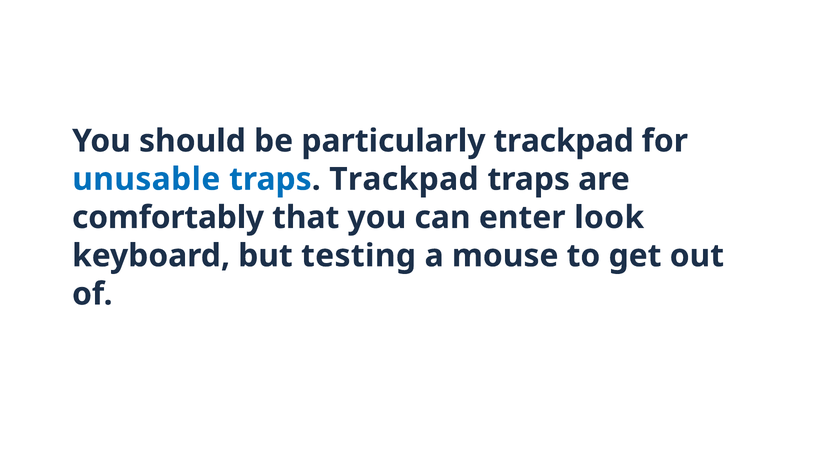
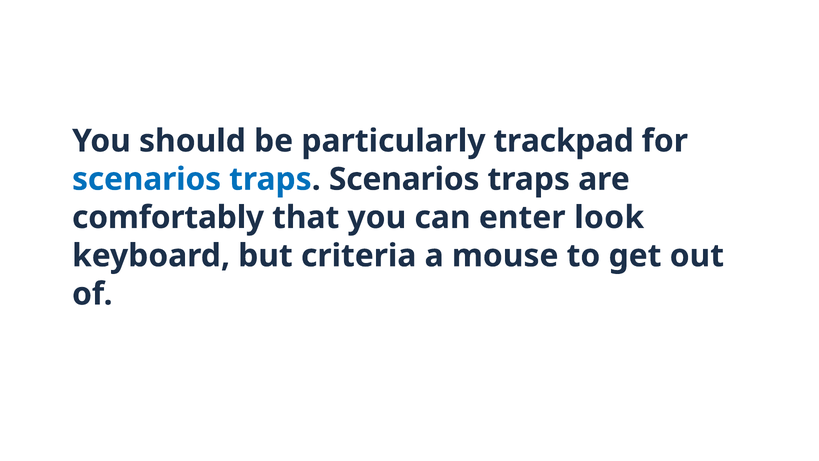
unusable at (146, 179): unusable -> scenarios
traps Trackpad: Trackpad -> Scenarios
testing: testing -> criteria
